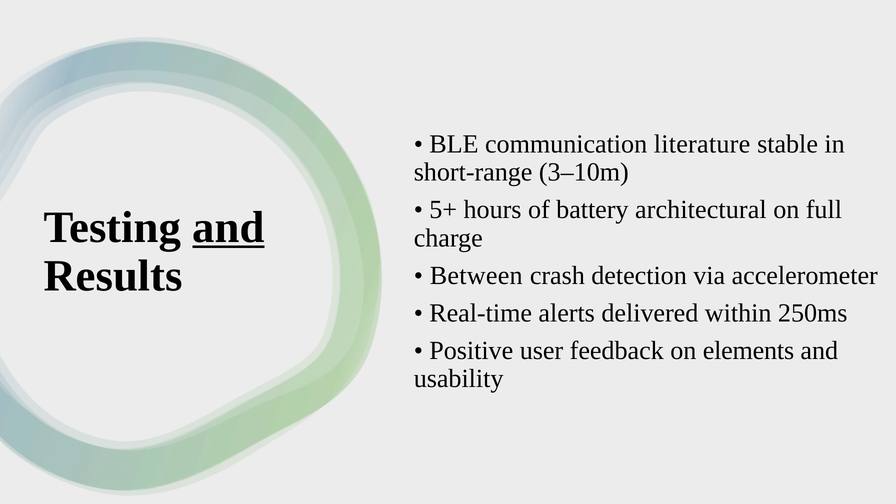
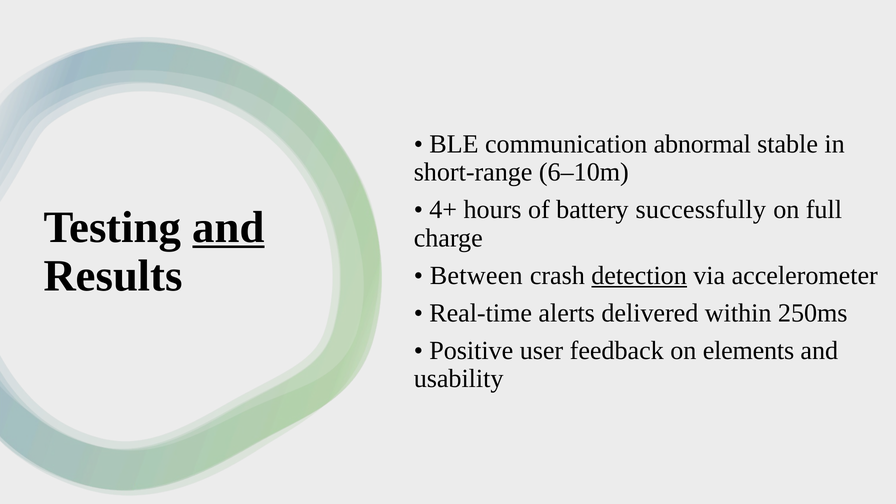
literature: literature -> abnormal
3–10m: 3–10m -> 6–10m
5+: 5+ -> 4+
architectural: architectural -> successfully
detection underline: none -> present
